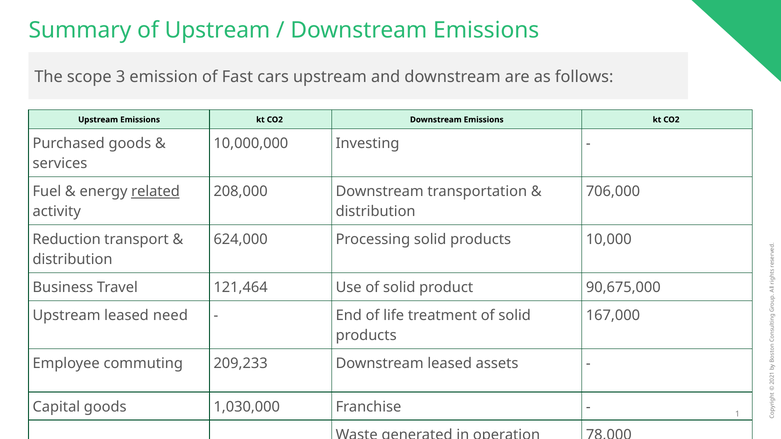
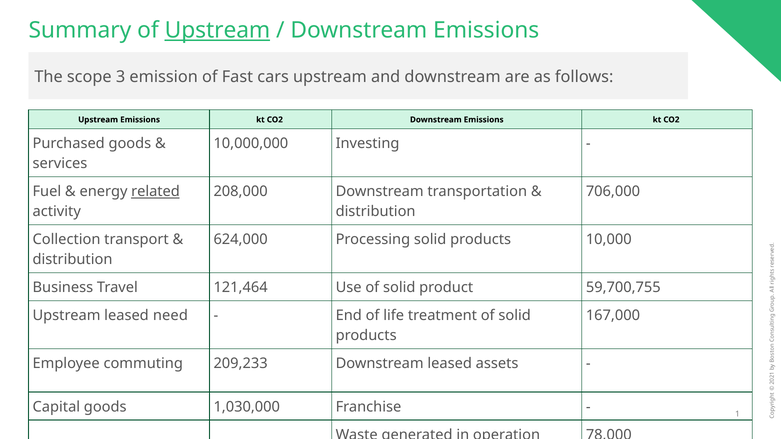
Upstream at (218, 30) underline: none -> present
Reduction: Reduction -> Collection
90,675,000: 90,675,000 -> 59,700,755
